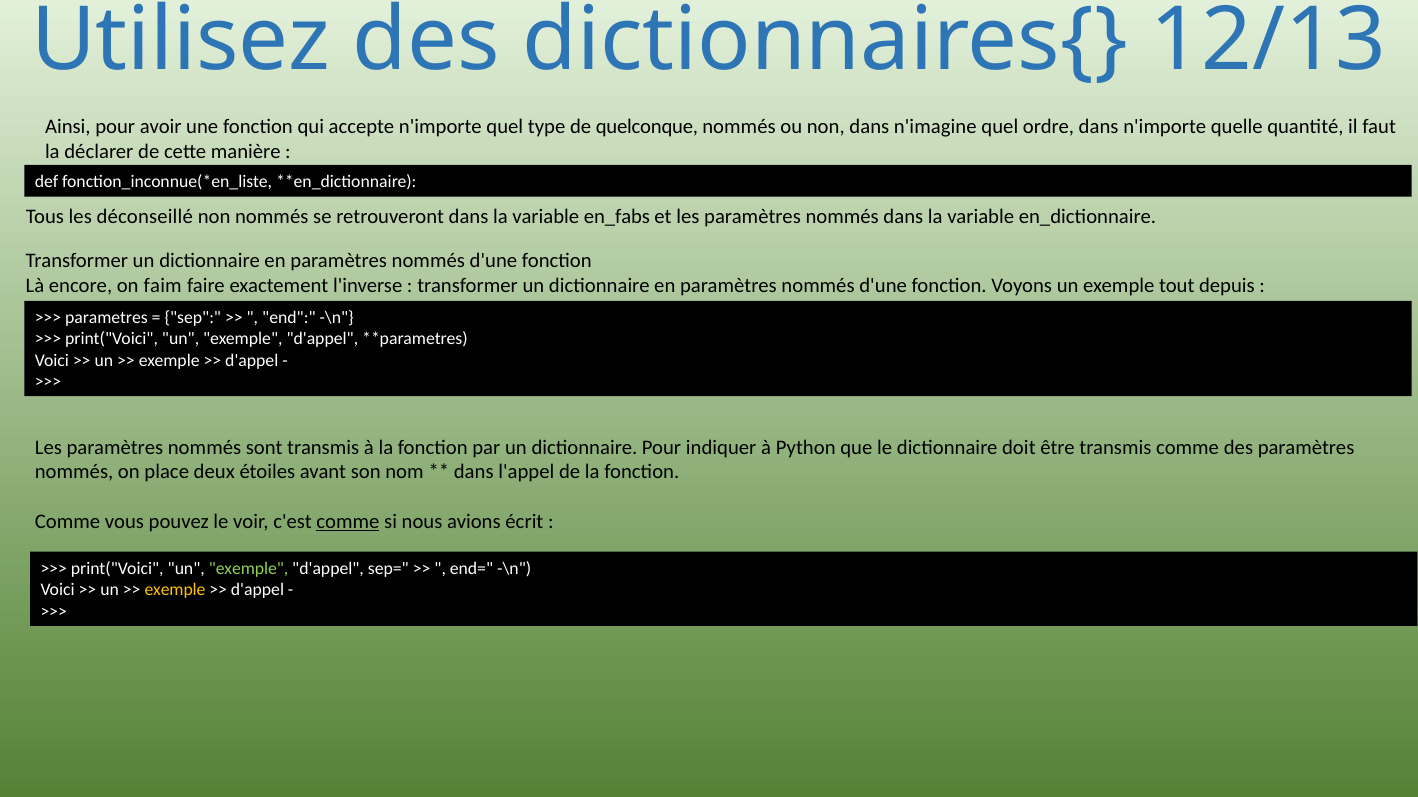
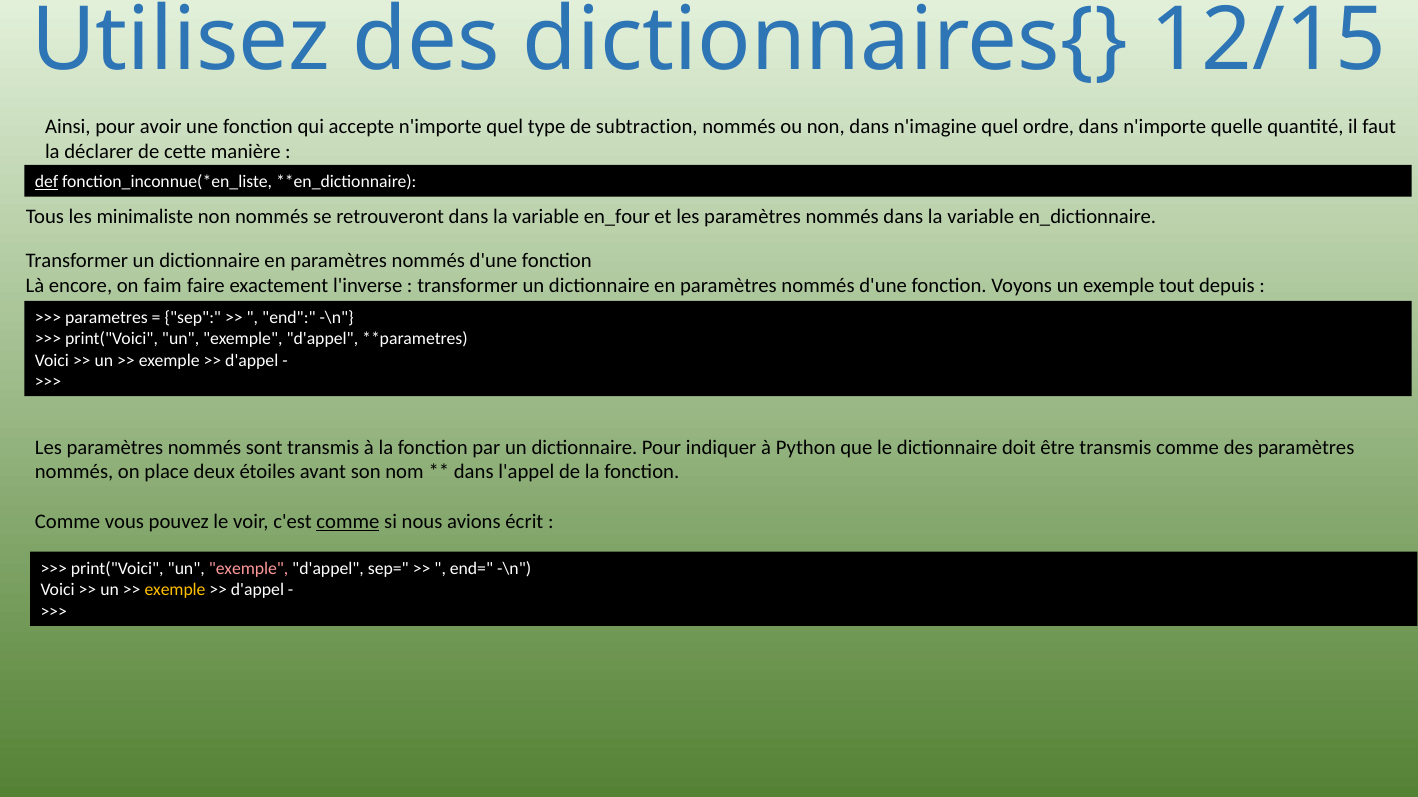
12/13: 12/13 -> 12/15
quelconque: quelconque -> subtraction
def underline: none -> present
déconseillé: déconseillé -> minimaliste
en_fabs: en_fabs -> en_four
exemple at (249, 569) colour: light green -> pink
